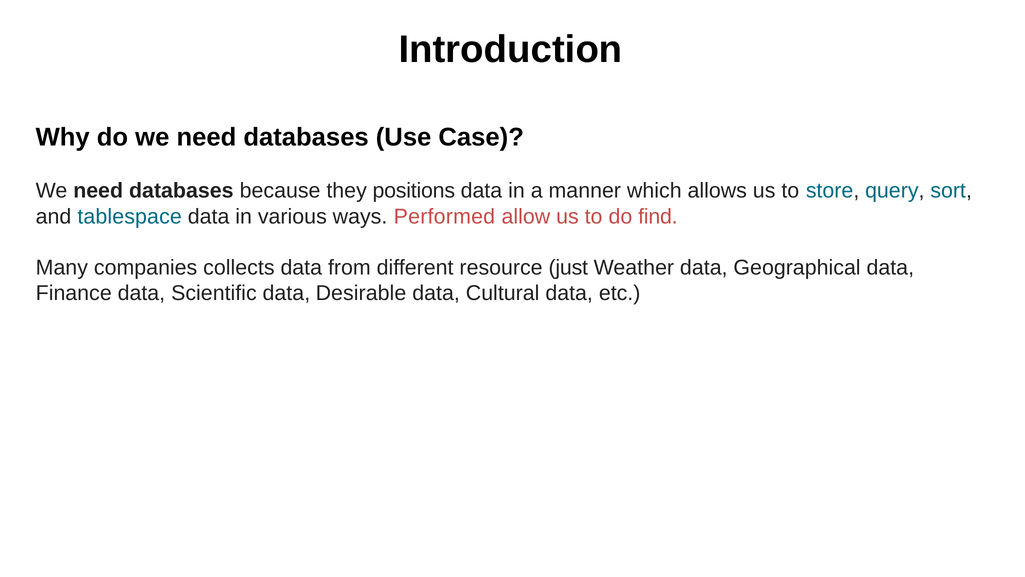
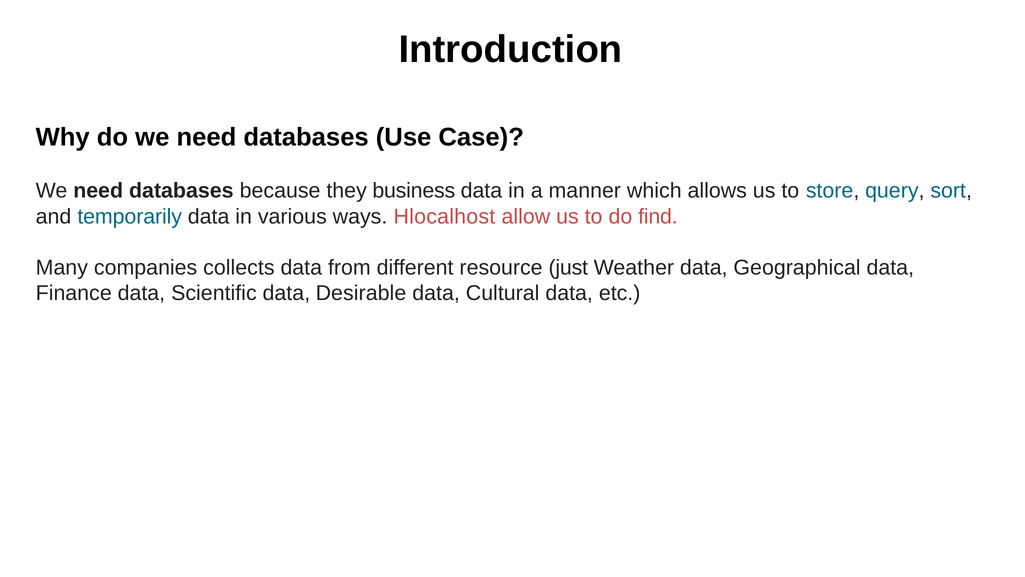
positions: positions -> business
tablespace: tablespace -> temporarily
Performed: Performed -> Hlocalhost
